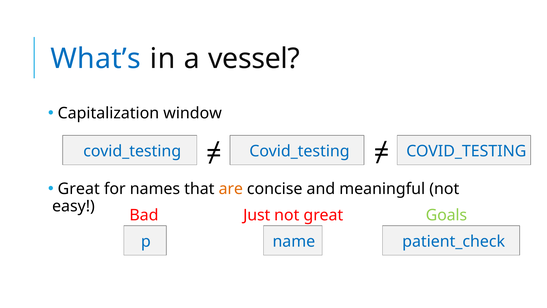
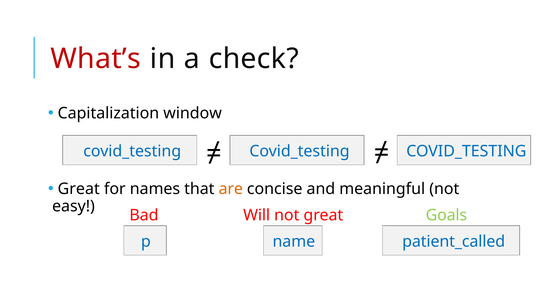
What’s colour: blue -> red
vessel: vessel -> check
Just: Just -> Will
patient_check: patient_check -> patient_called
